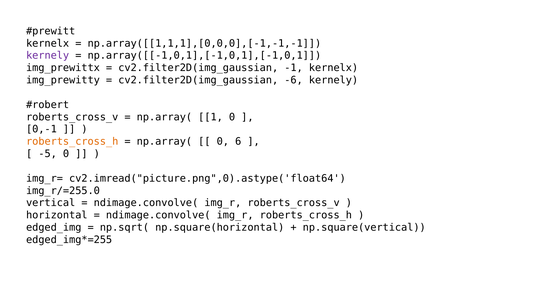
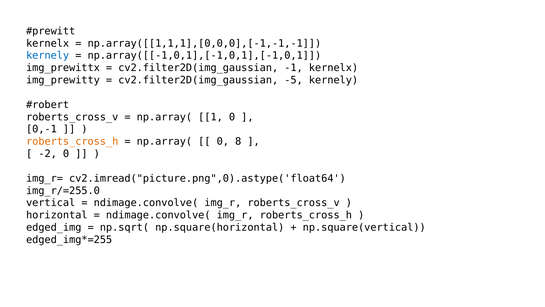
kernely at (48, 55) colour: purple -> blue
-6: -6 -> -5
6: 6 -> 8
-5: -5 -> -2
